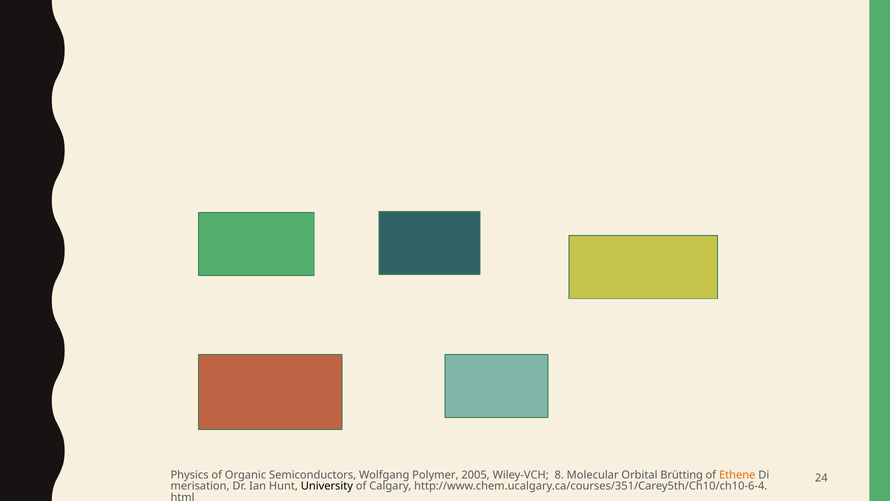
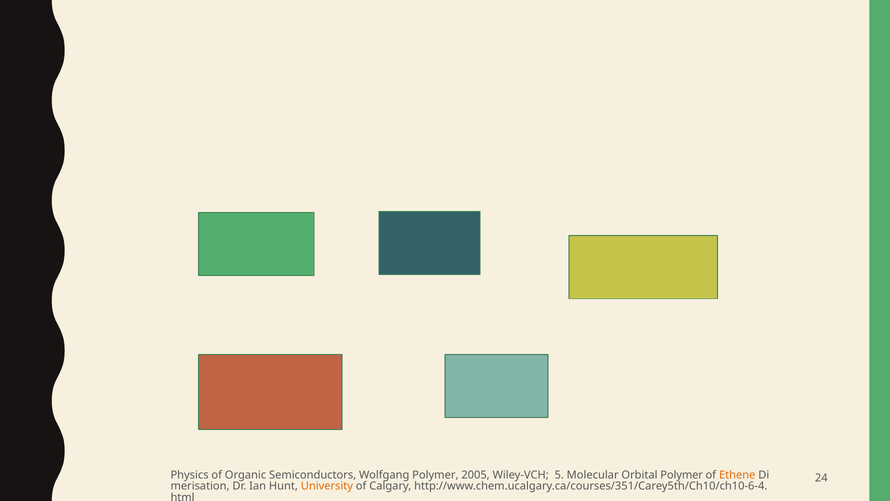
8: 8 -> 5
Orbital Brütting: Brütting -> Polymer
University colour: black -> orange
